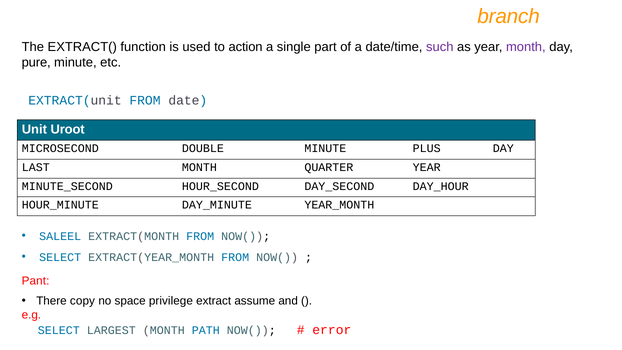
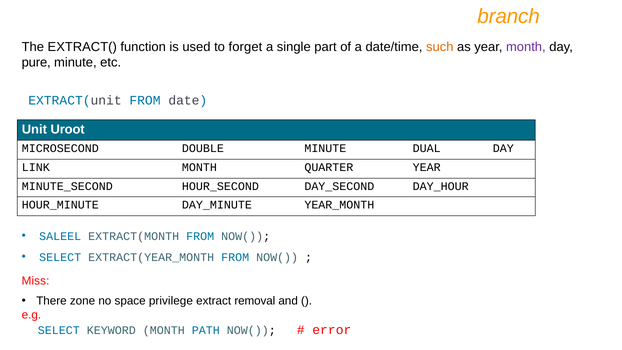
action: action -> forget
such colour: purple -> orange
PLUS: PLUS -> DUAL
LAST: LAST -> LINK
Pant: Pant -> Miss
copy: copy -> zone
assume: assume -> removal
LARGEST: LARGEST -> KEYWORD
